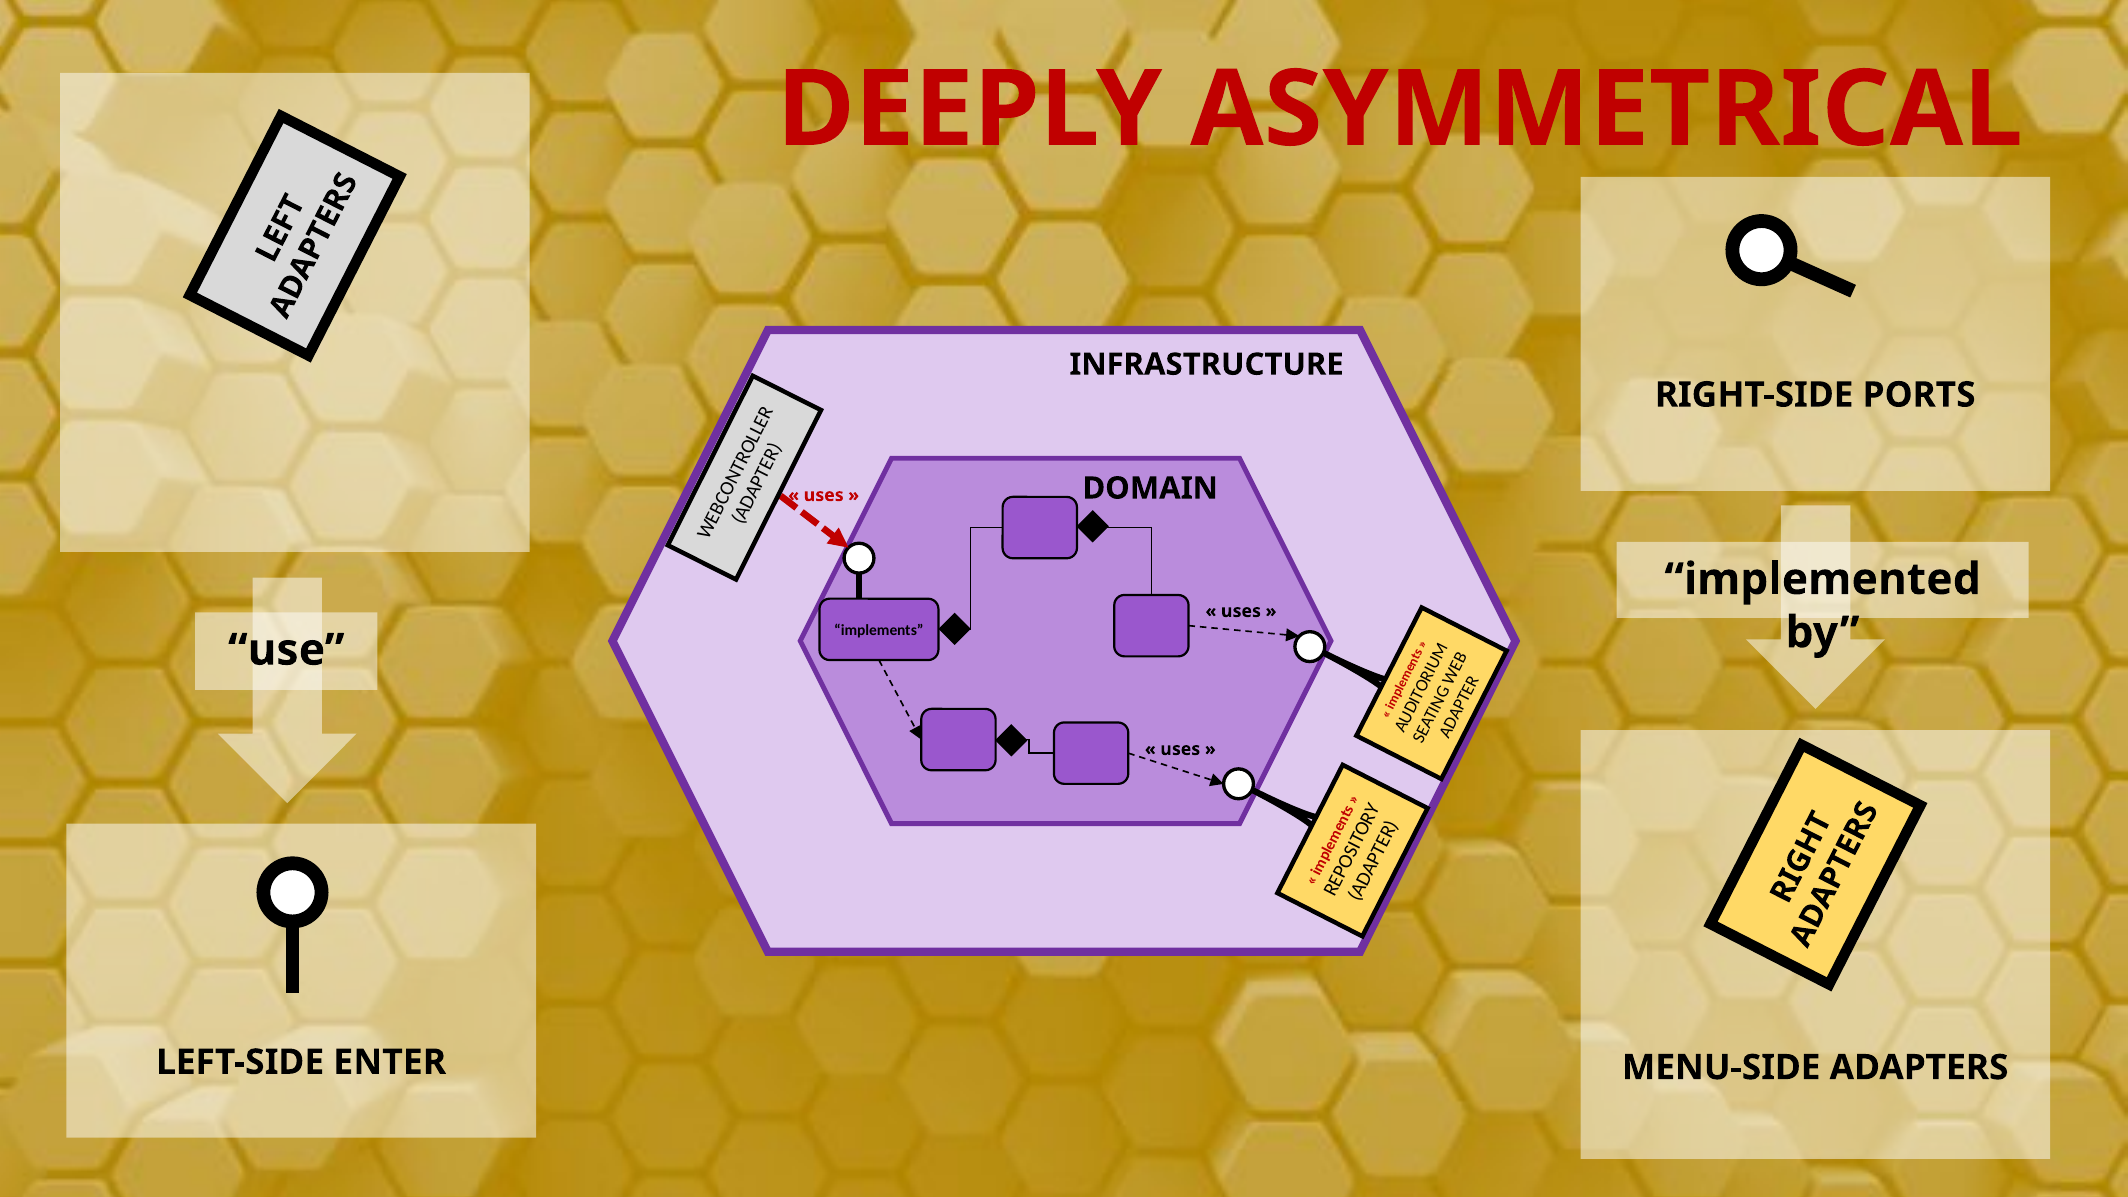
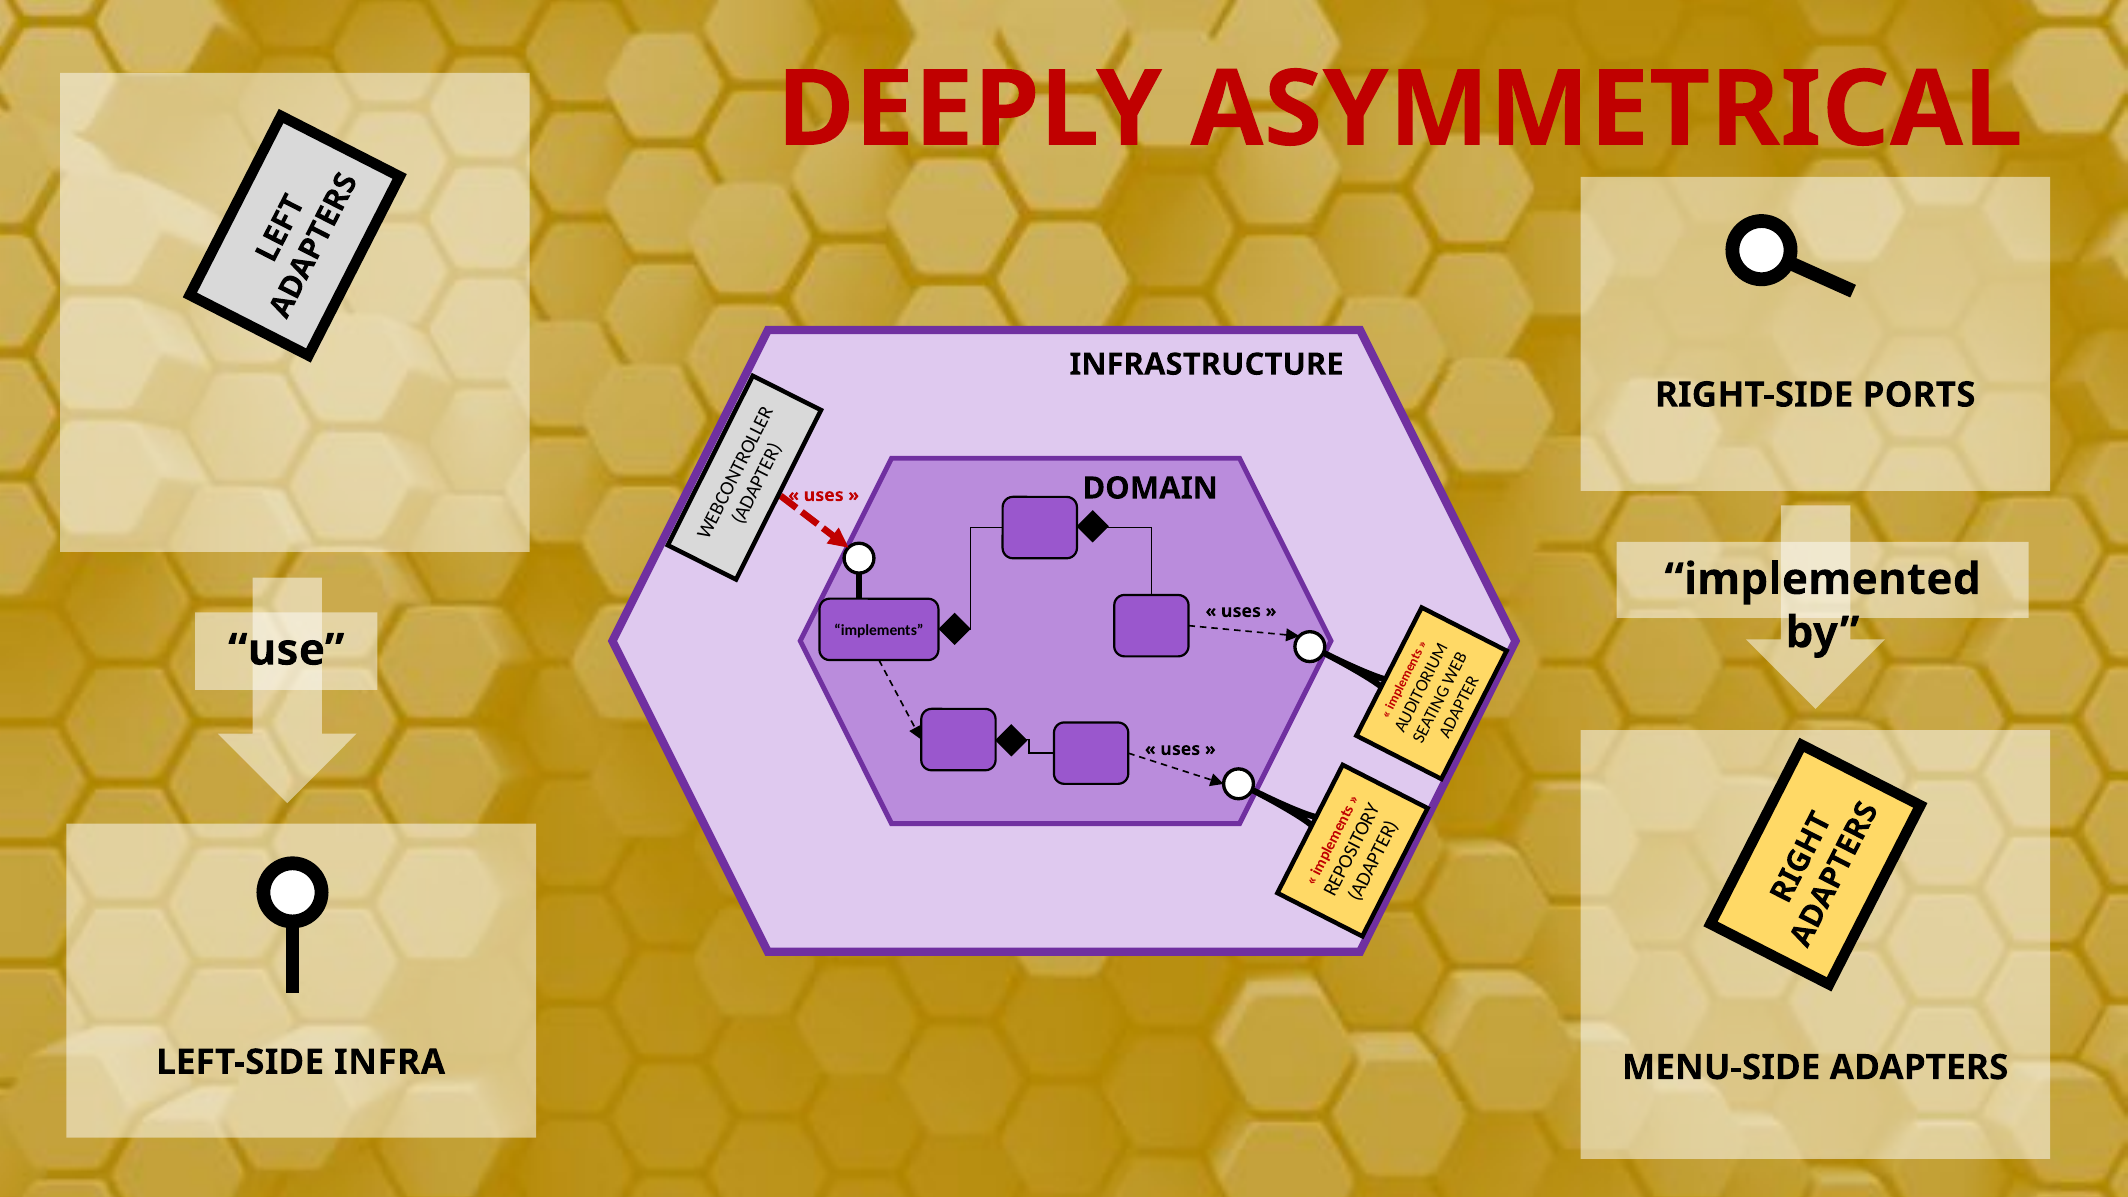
ENTER: ENTER -> INFRA
